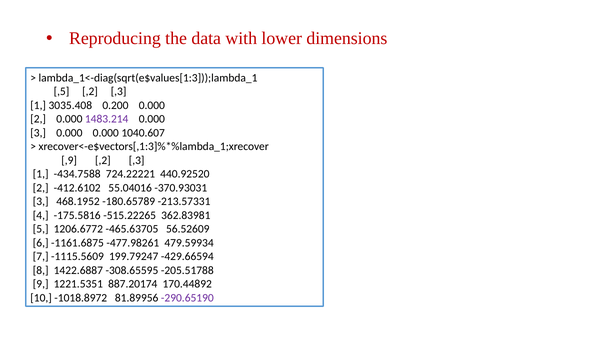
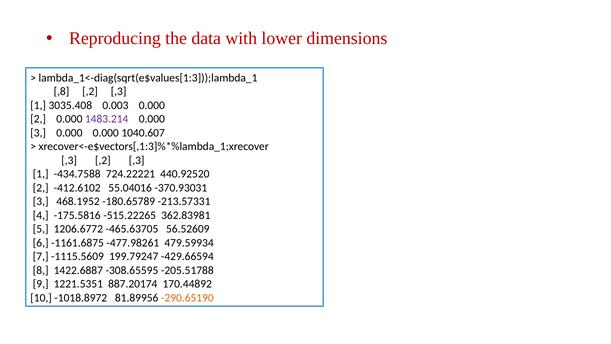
,5: ,5 -> ,8
0.200: 0.200 -> 0.003
,9 at (69, 160): ,9 -> ,3
-290.65190 colour: purple -> orange
